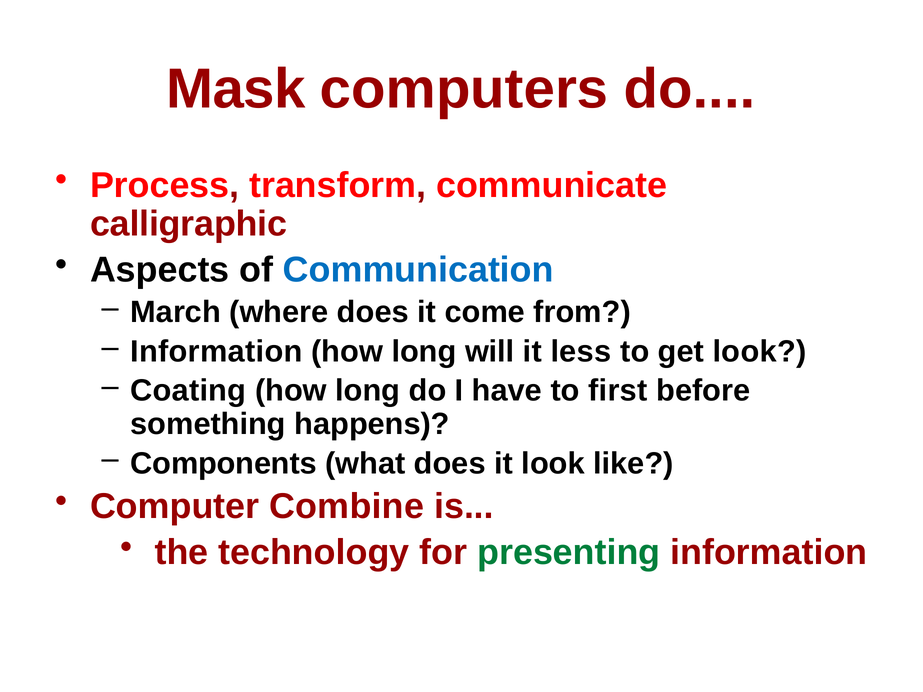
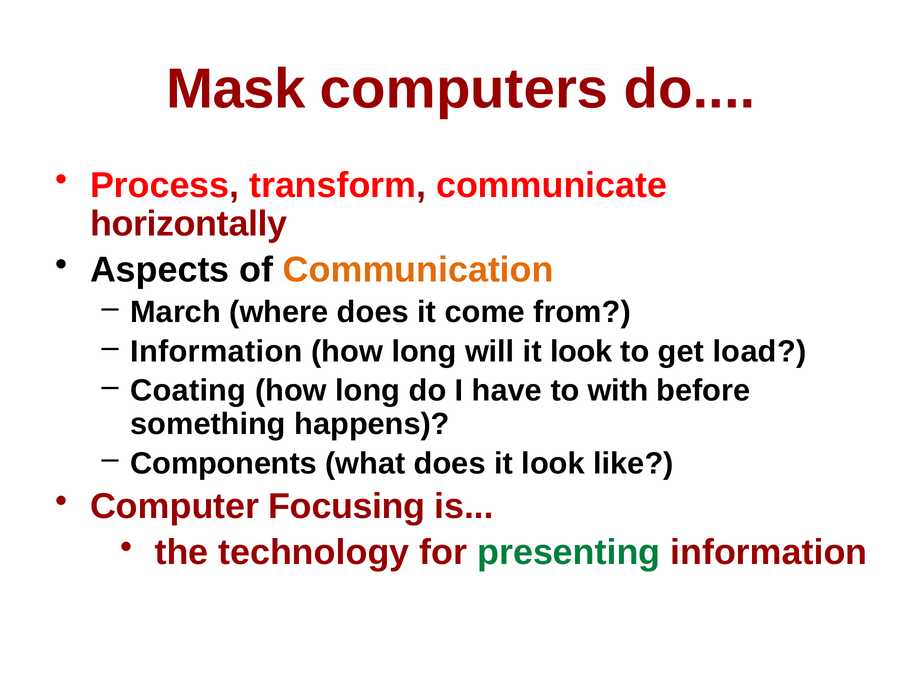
calligraphic: calligraphic -> horizontally
Communication colour: blue -> orange
will it less: less -> look
get look: look -> load
first: first -> with
Combine: Combine -> Focusing
